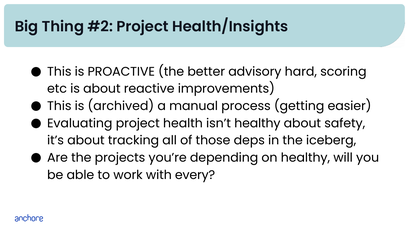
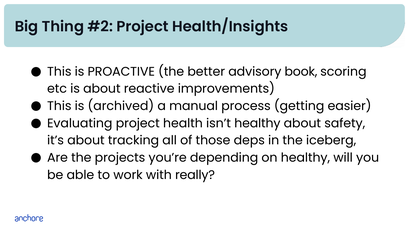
hard: hard -> book
every: every -> really
